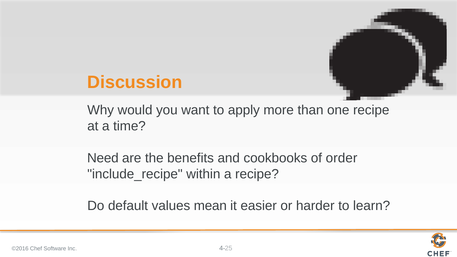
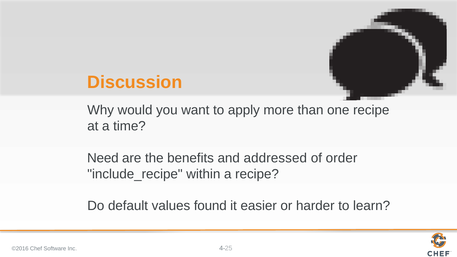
cookbooks: cookbooks -> addressed
mean: mean -> found
